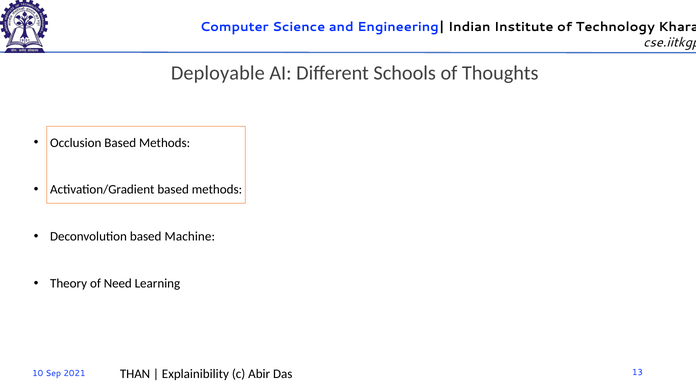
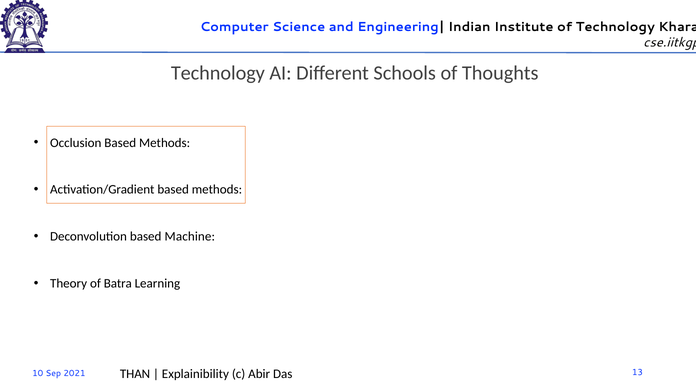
Deployable at (218, 73): Deployable -> Technology
Need: Need -> Batra
